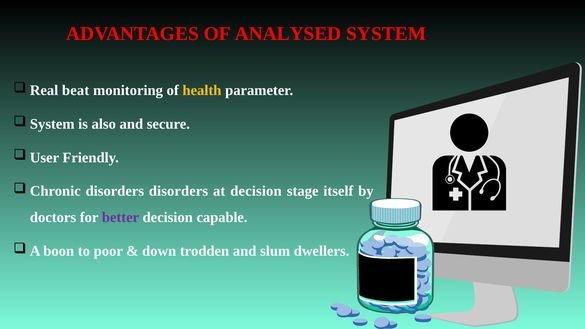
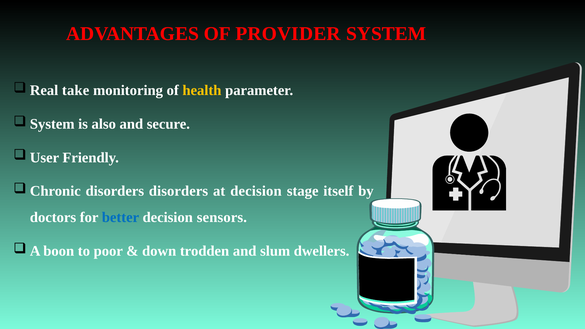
ANALYSED: ANALYSED -> PROVIDER
beat: beat -> take
better colour: purple -> blue
capable: capable -> sensors
